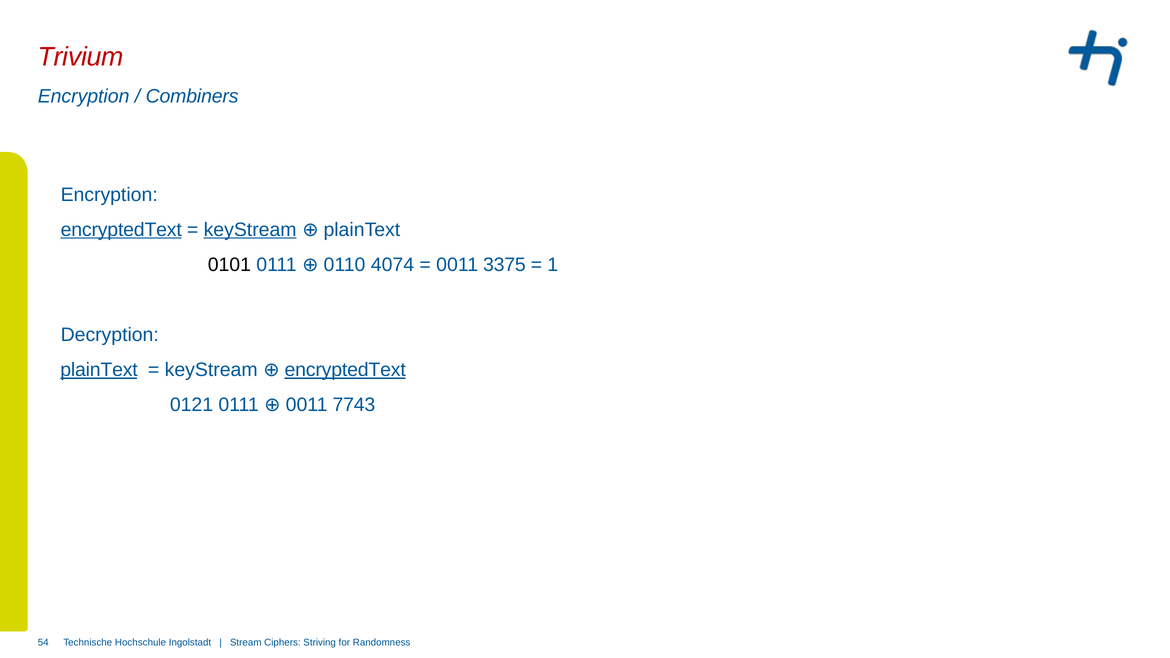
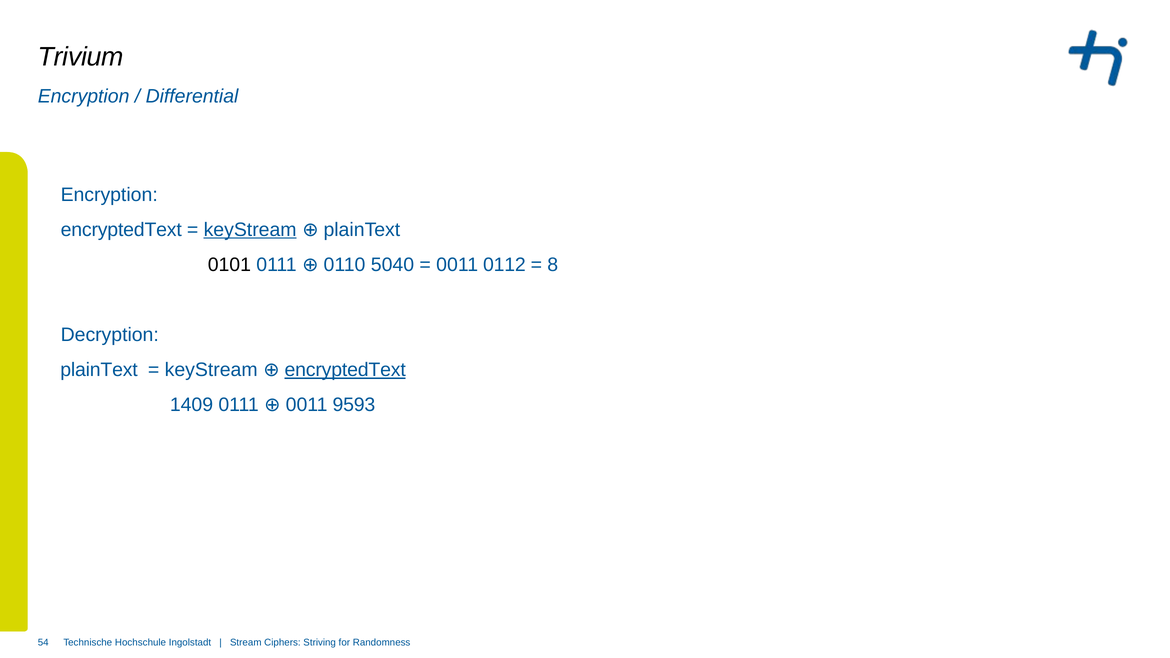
Trivium colour: red -> black
Combiners: Combiners -> Differential
encryptedText at (121, 230) underline: present -> none
4074: 4074 -> 5040
3375: 3375 -> 0112
1: 1 -> 8
plainText at (99, 370) underline: present -> none
0121: 0121 -> 1409
7743: 7743 -> 9593
